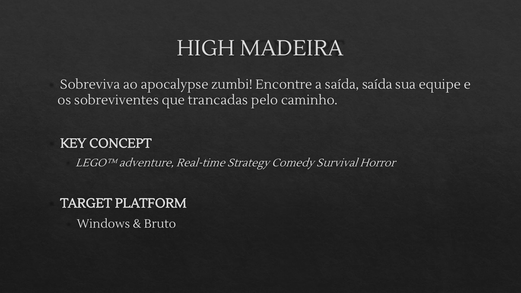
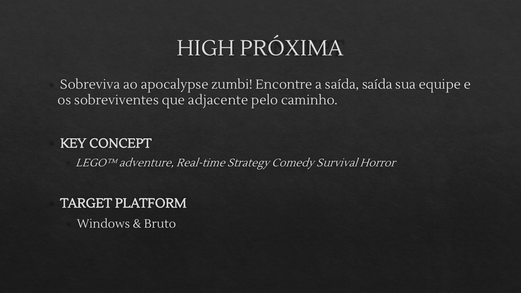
MADEIRA: MADEIRA -> PRÓXIMA
trancadas: trancadas -> adjacente
